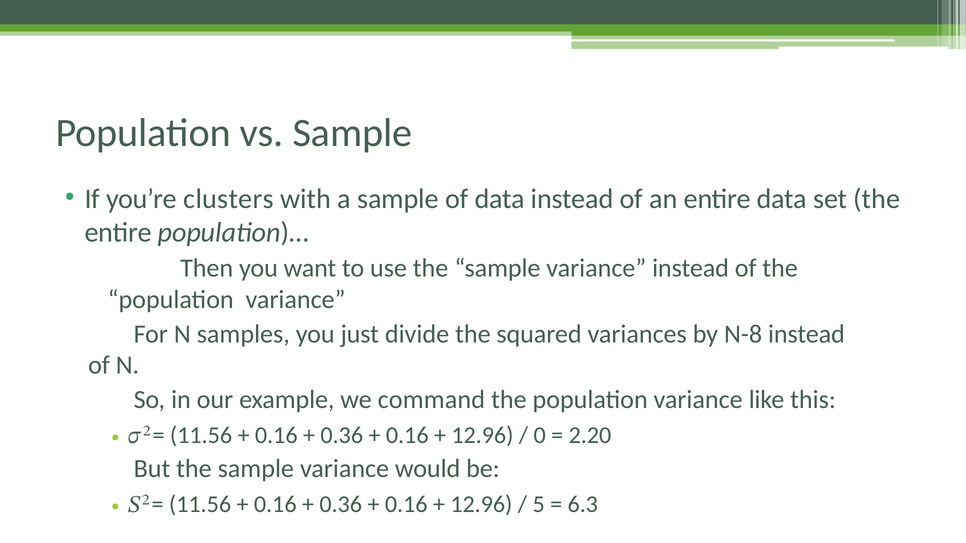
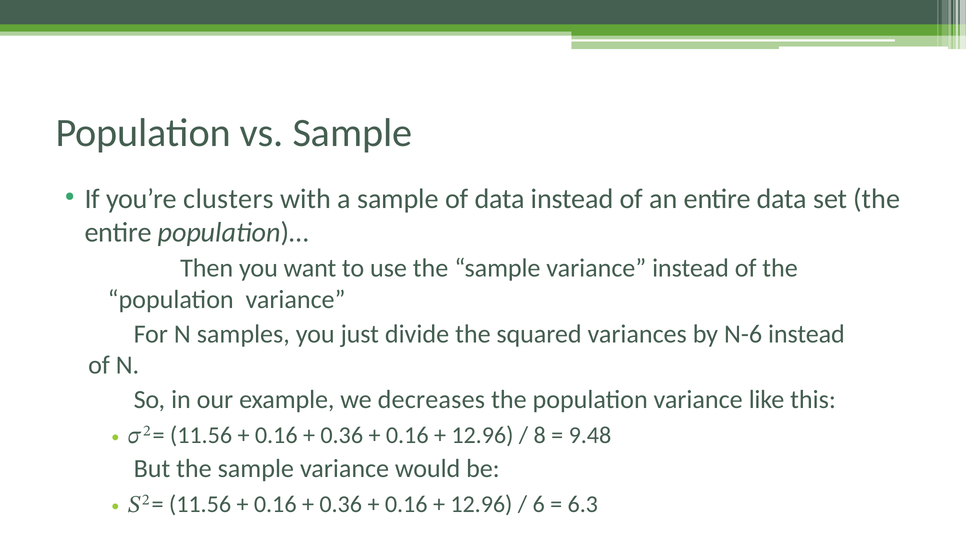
N-8: N-8 -> N-6
command: command -> decreases
0: 0 -> 8
2.20: 2.20 -> 9.48
5: 5 -> 6
